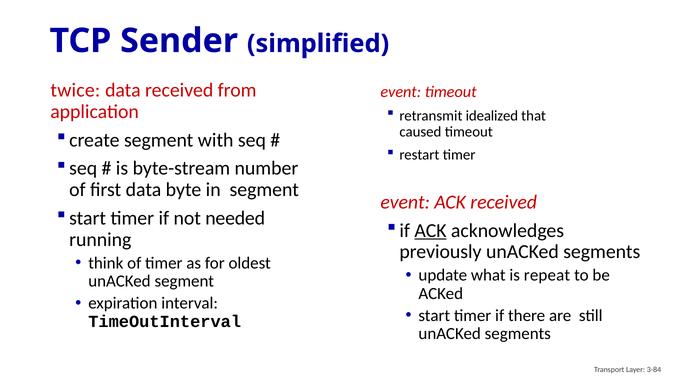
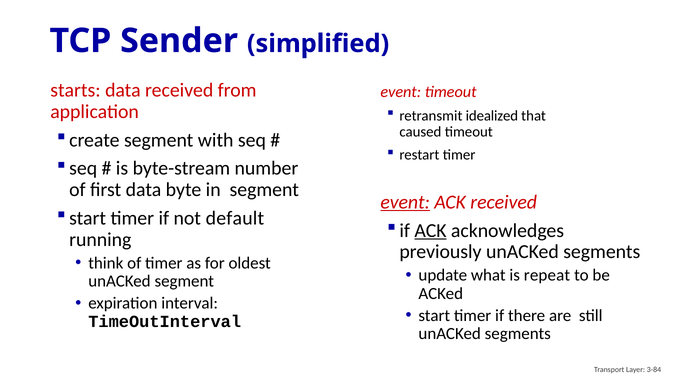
twice: twice -> starts
event at (405, 202) underline: none -> present
needed: needed -> default
